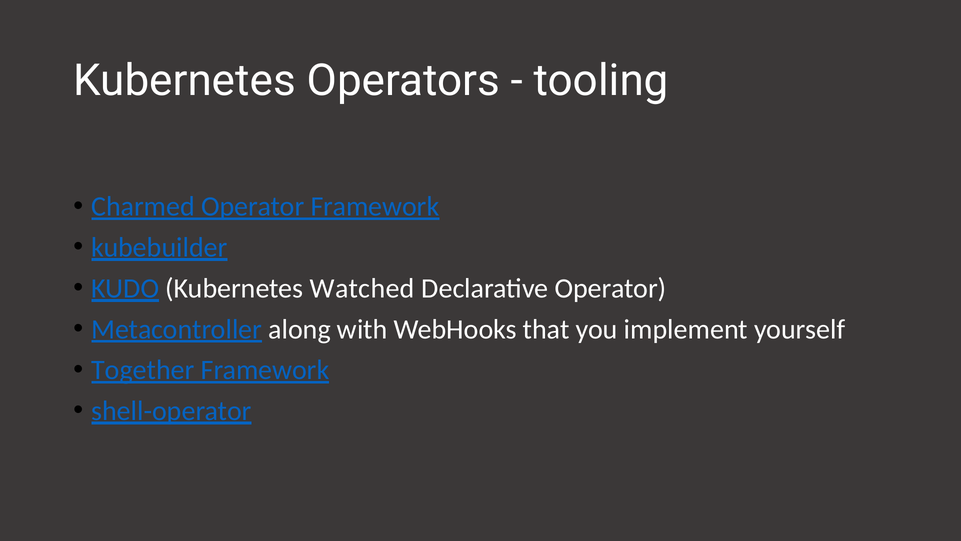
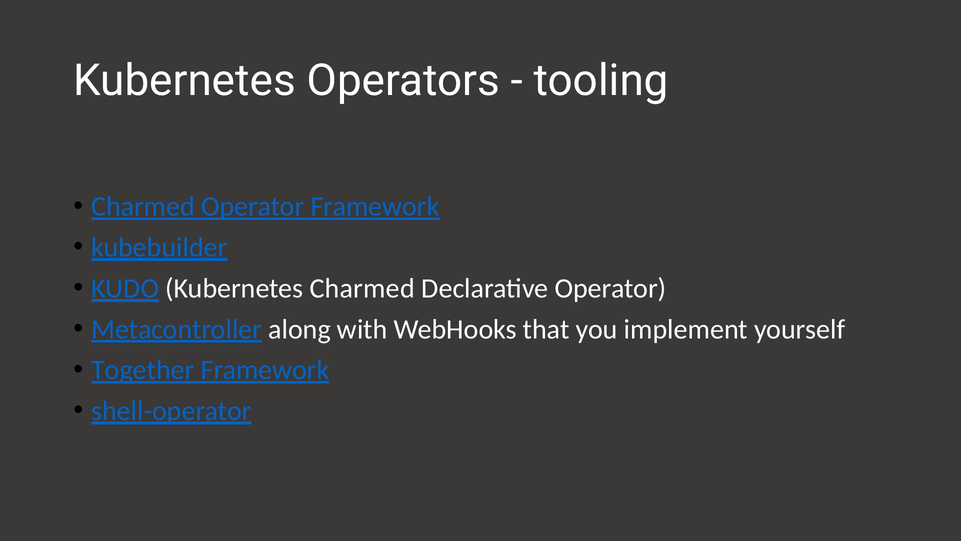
Kubernetes Watched: Watched -> Charmed
